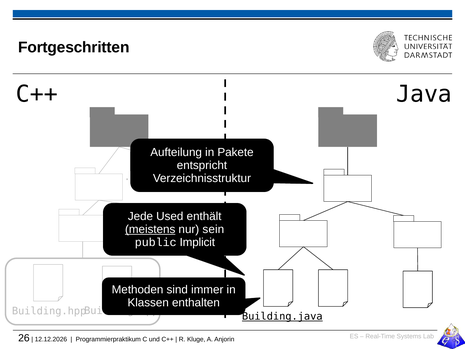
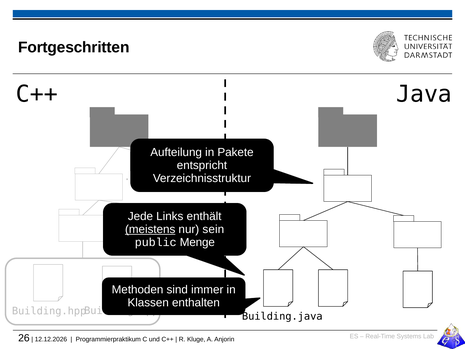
Used: Used -> Links
Implicit: Implicit -> Menge
Building.java underline: present -> none
